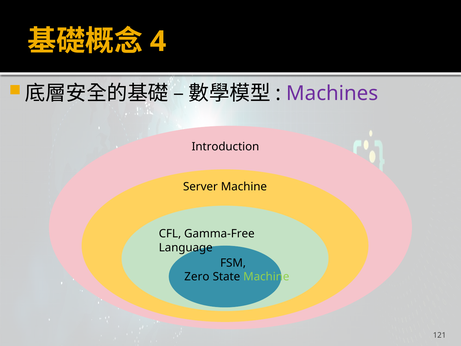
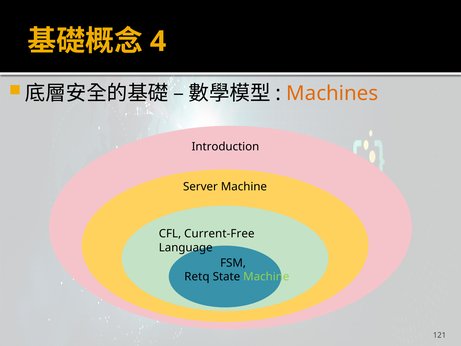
Machines colour: purple -> orange
Gamma-Free: Gamma-Free -> Current-Free
Zero: Zero -> Retq
